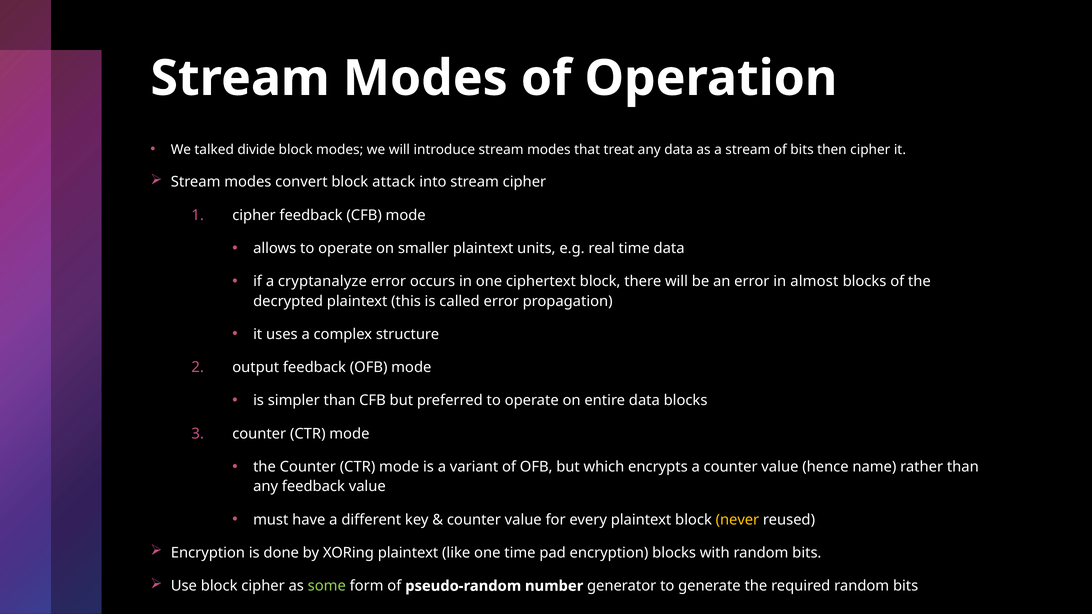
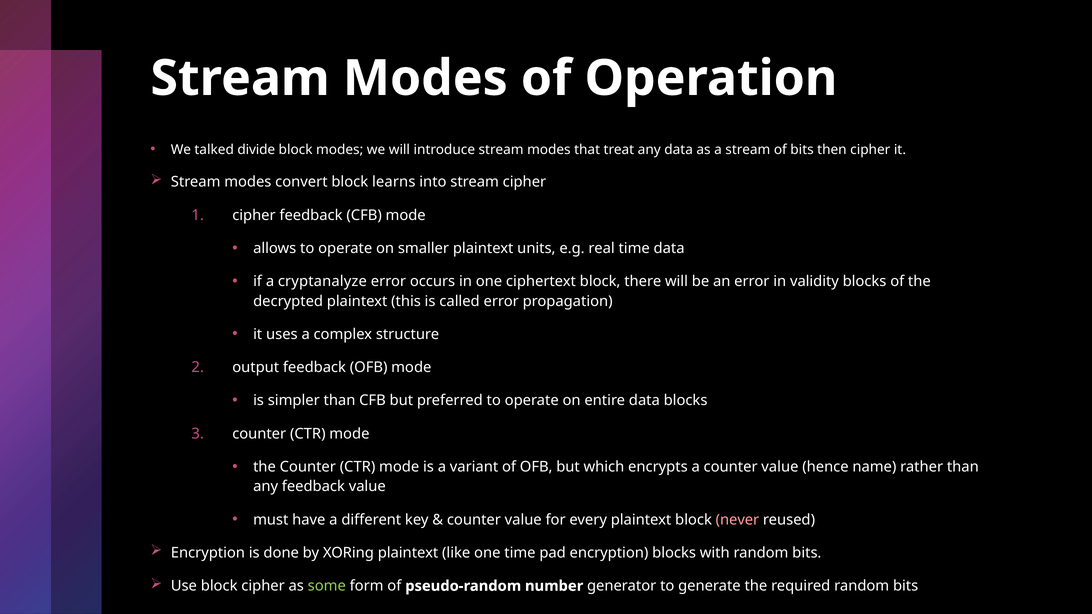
attack: attack -> learns
almost: almost -> validity
never colour: yellow -> pink
